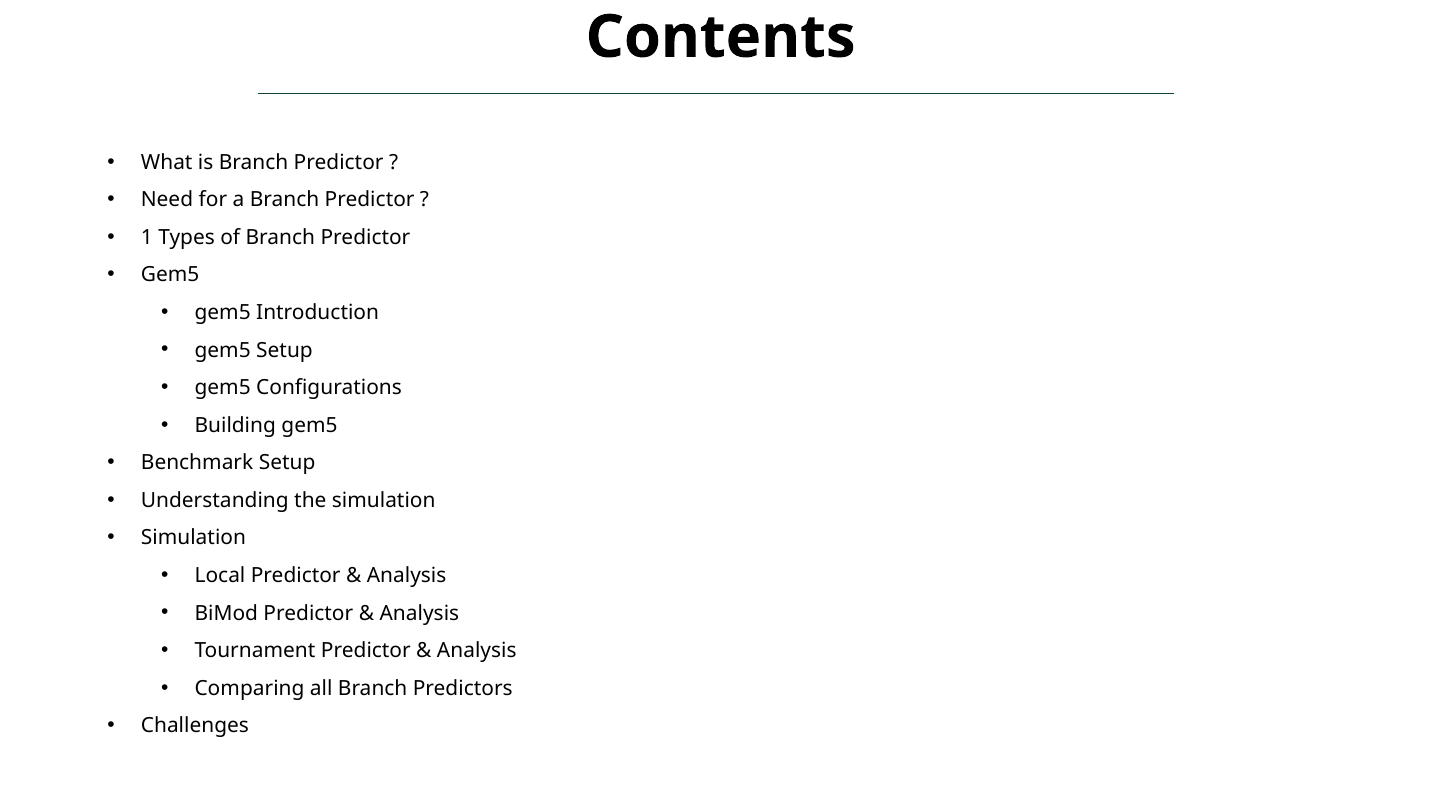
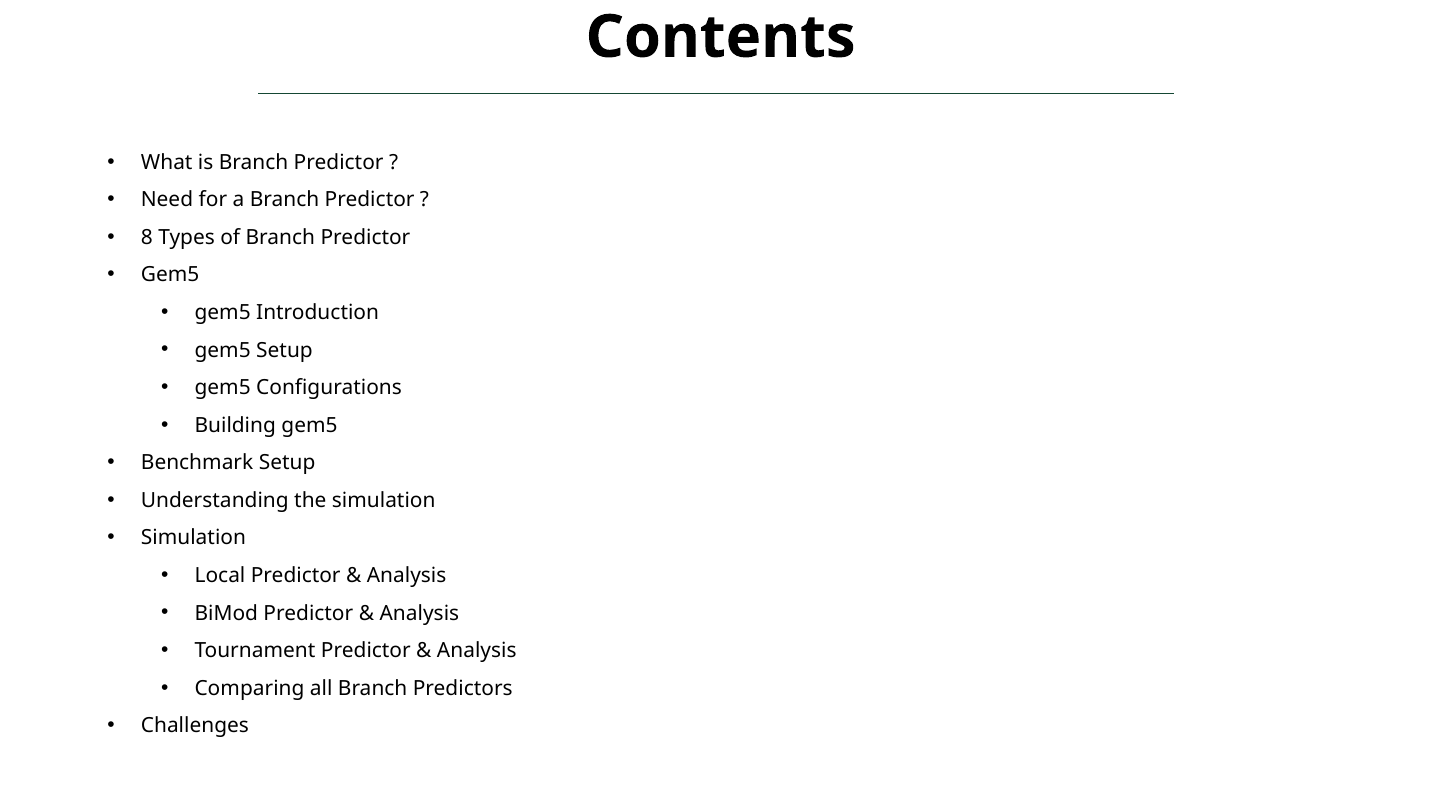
1: 1 -> 8
